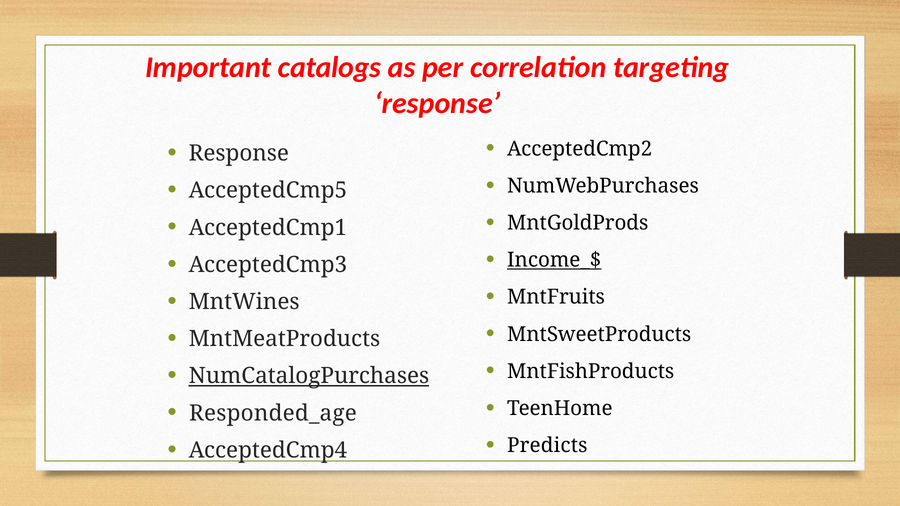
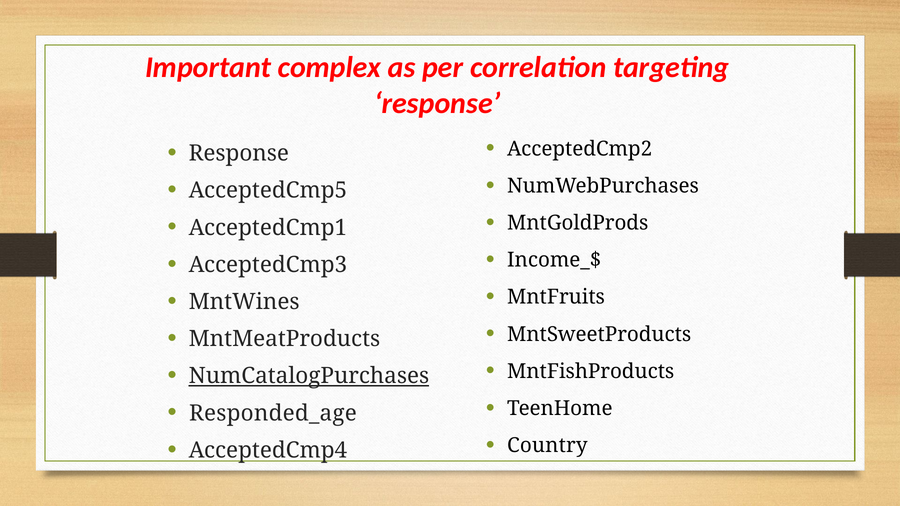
catalogs: catalogs -> complex
Income_$ underline: present -> none
Predicts: Predicts -> Country
